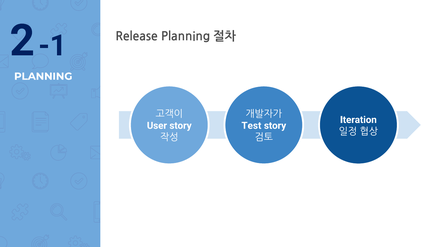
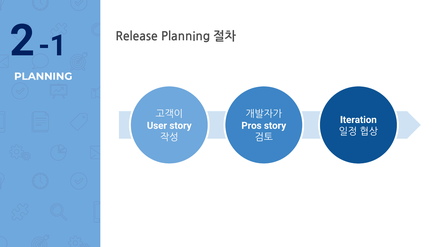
Test: Test -> Pros
